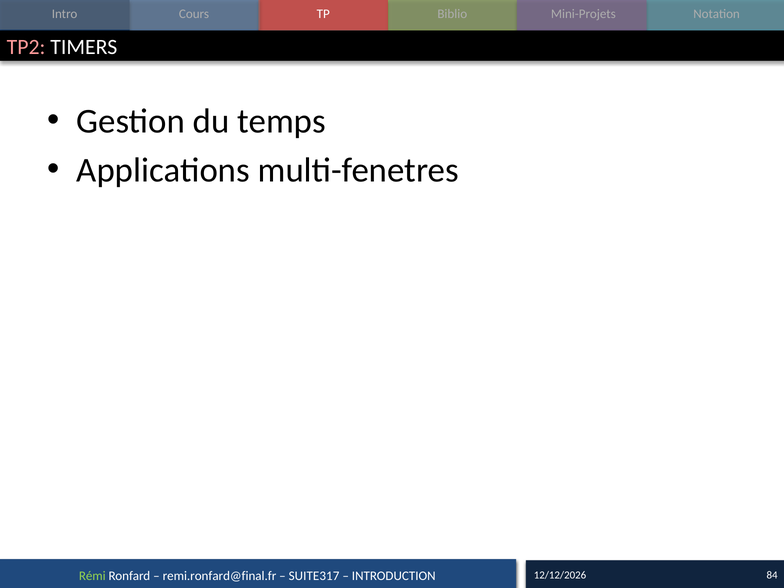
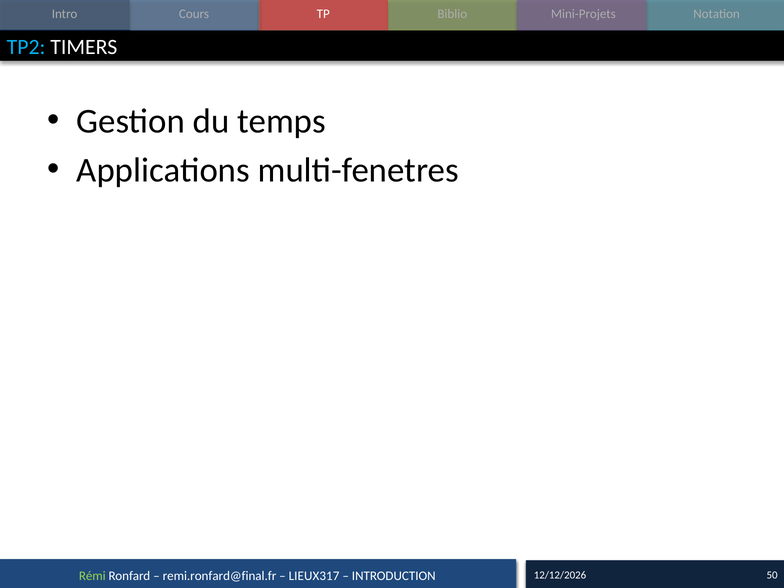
TP2 colour: pink -> light blue
SUITE317: SUITE317 -> LIEUX317
84: 84 -> 50
